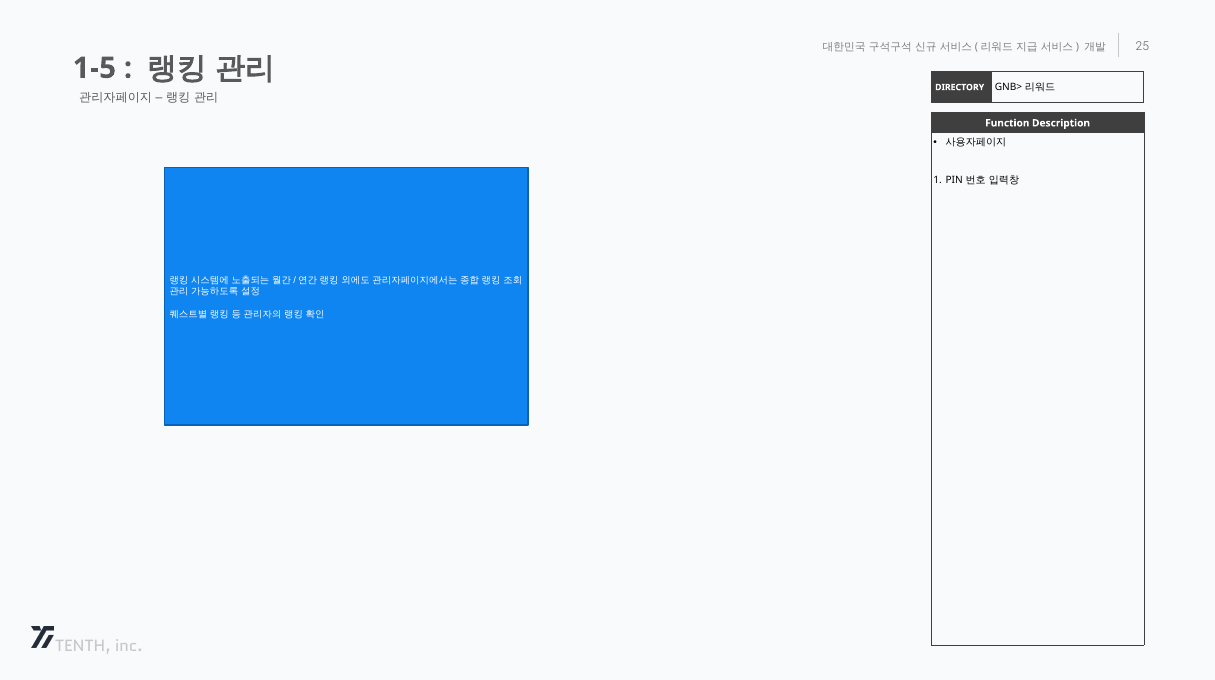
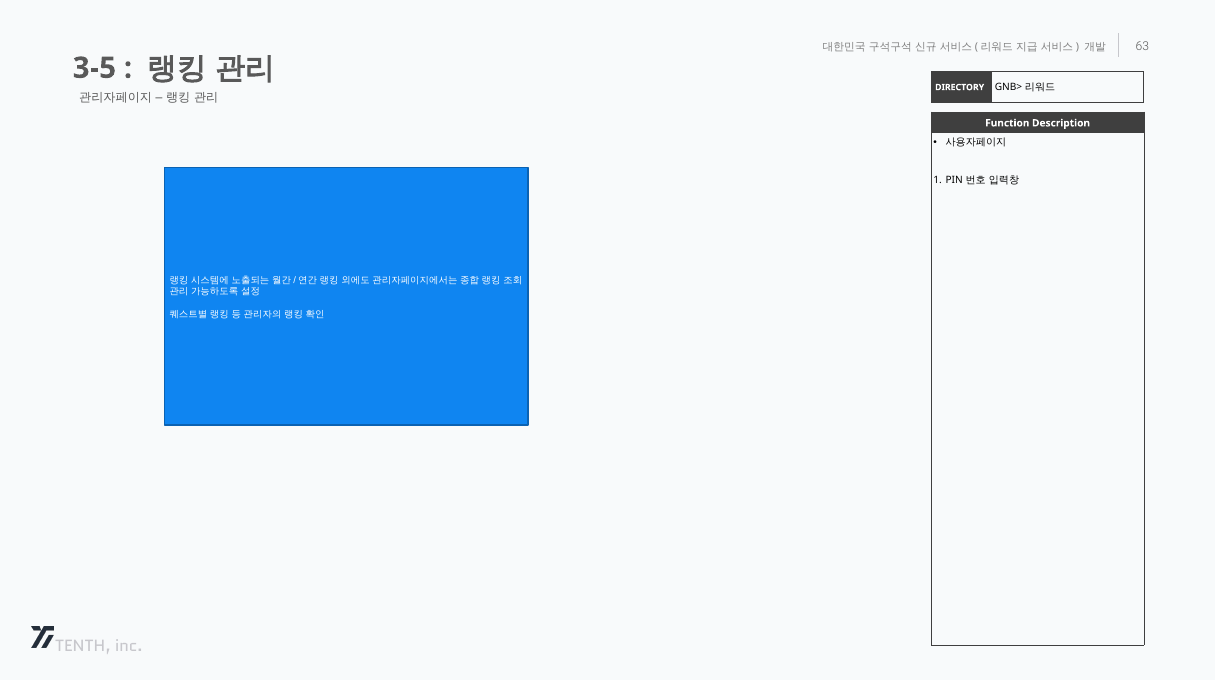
25: 25 -> 63
1-5: 1-5 -> 3-5
